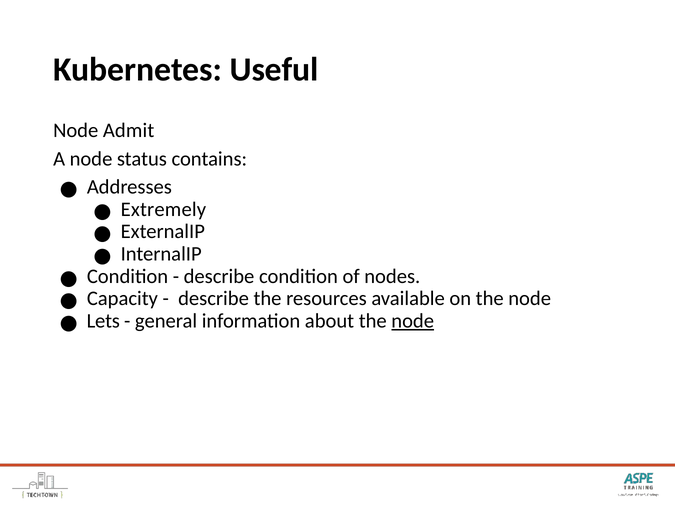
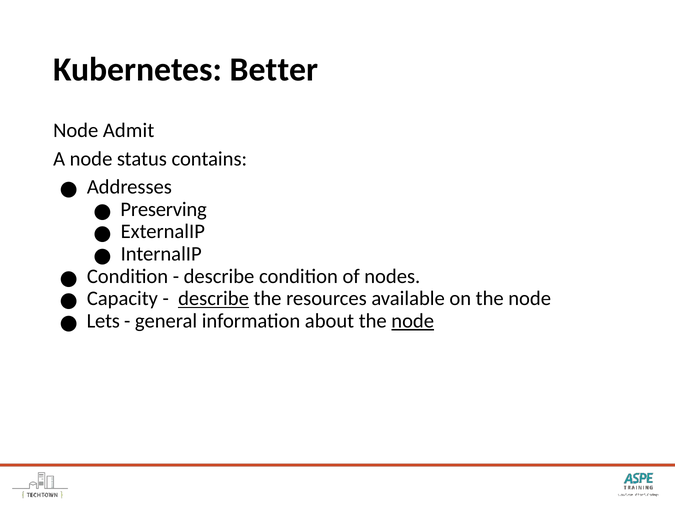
Useful: Useful -> Better
Extremely: Extremely -> Preserving
describe at (214, 298) underline: none -> present
